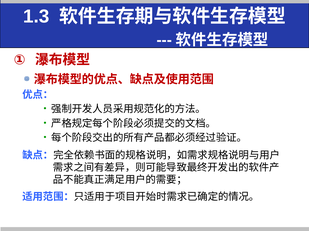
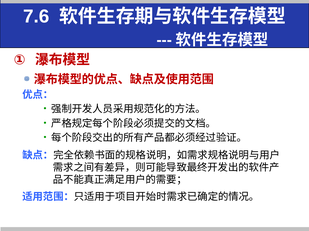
1.3: 1.3 -> 7.6
